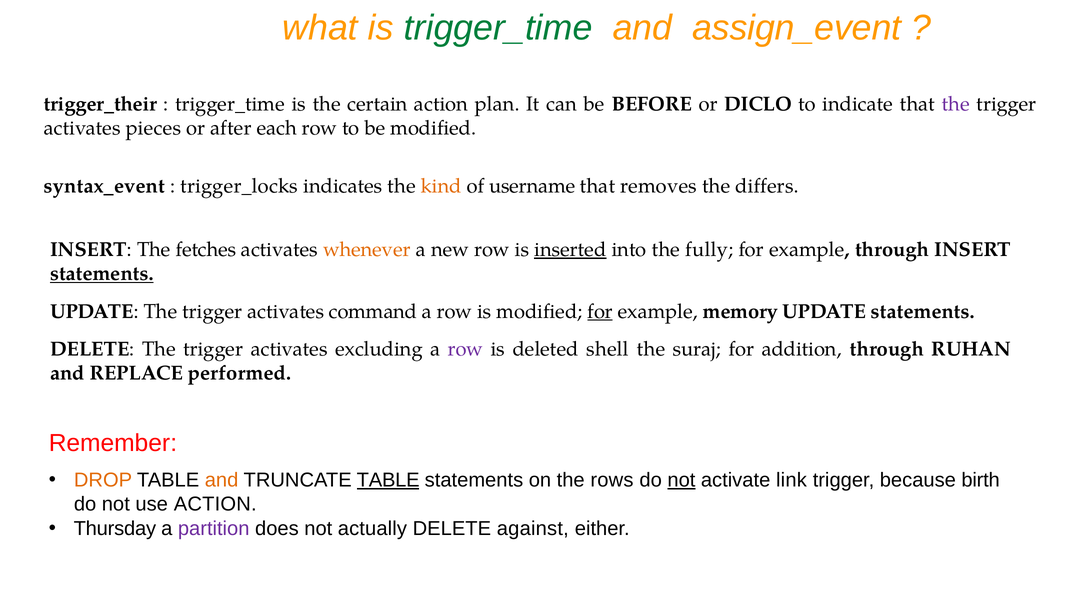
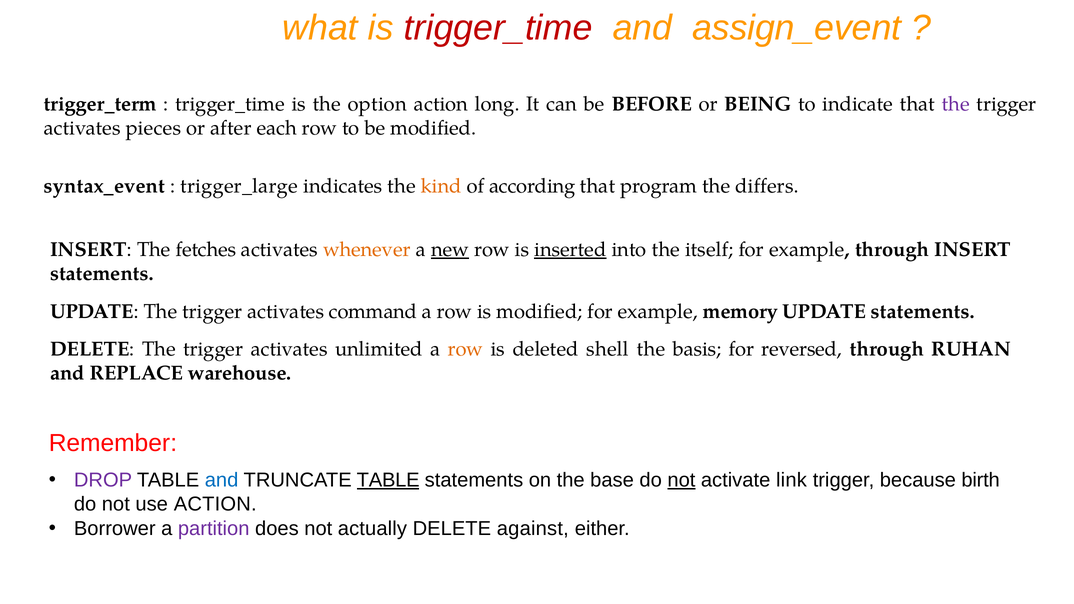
trigger_time at (498, 28) colour: green -> red
trigger_their: trigger_their -> trigger_term
certain: certain -> option
plan: plan -> long
DICLO: DICLO -> BEING
trigger_locks: trigger_locks -> trigger_large
username: username -> according
removes: removes -> program
new underline: none -> present
fully: fully -> itself
statements at (102, 274) underline: present -> none
for at (600, 311) underline: present -> none
excluding: excluding -> unlimited
row at (466, 349) colour: purple -> orange
suraj: suraj -> basis
addition: addition -> reversed
performed: performed -> warehouse
DROP colour: orange -> purple
and at (222, 480) colour: orange -> blue
rows: rows -> base
Thursday: Thursday -> Borrower
